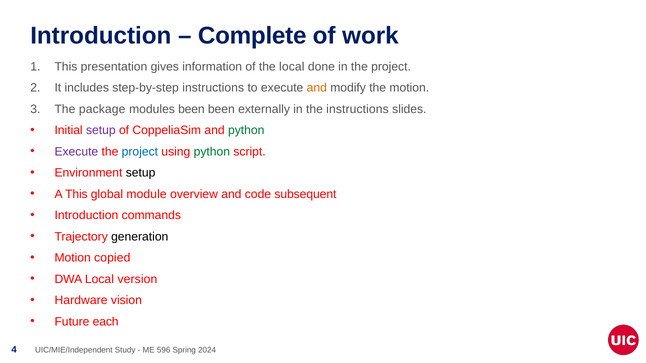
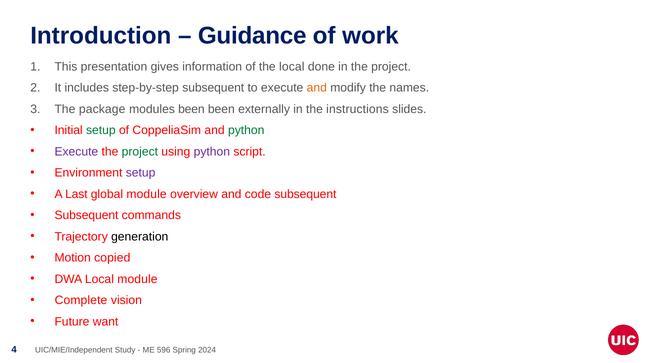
Complete: Complete -> Guidance
step-by-step instructions: instructions -> subsequent
the motion: motion -> names
setup at (101, 130) colour: purple -> green
project at (140, 152) colour: blue -> green
python at (212, 152) colour: green -> purple
setup at (141, 173) colour: black -> purple
A This: This -> Last
Introduction at (86, 216): Introduction -> Subsequent
Local version: version -> module
Hardware: Hardware -> Complete
each: each -> want
